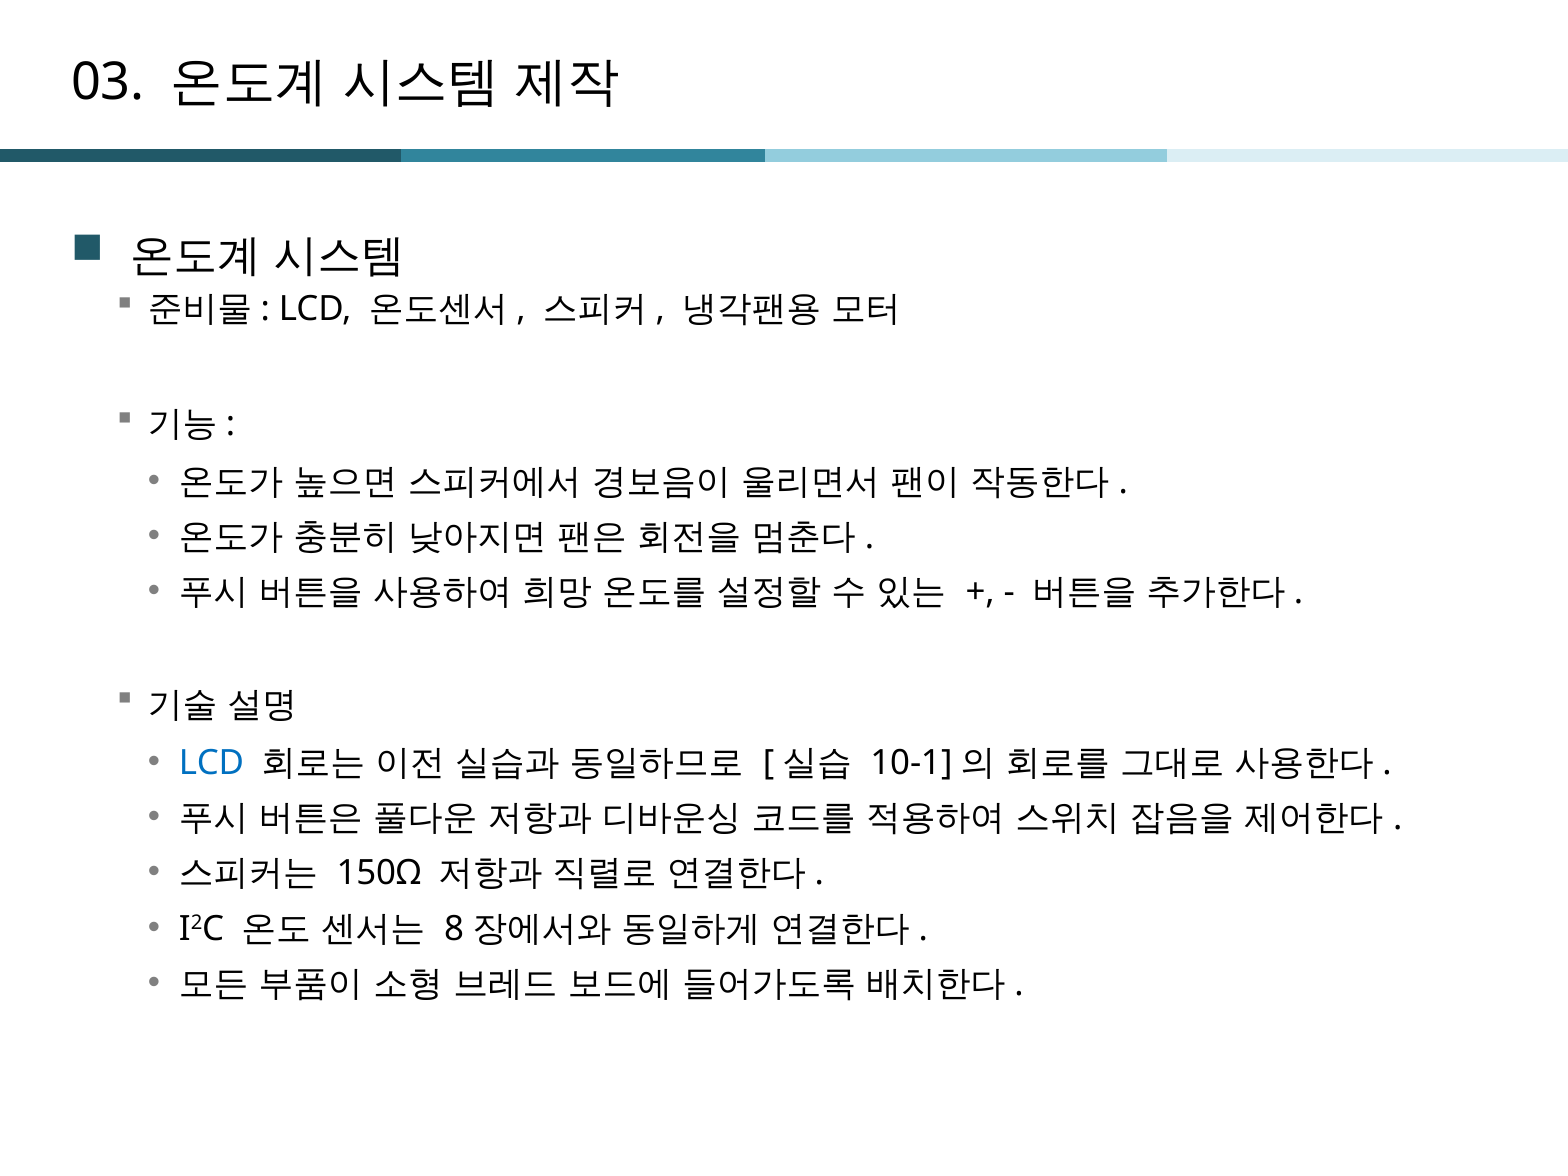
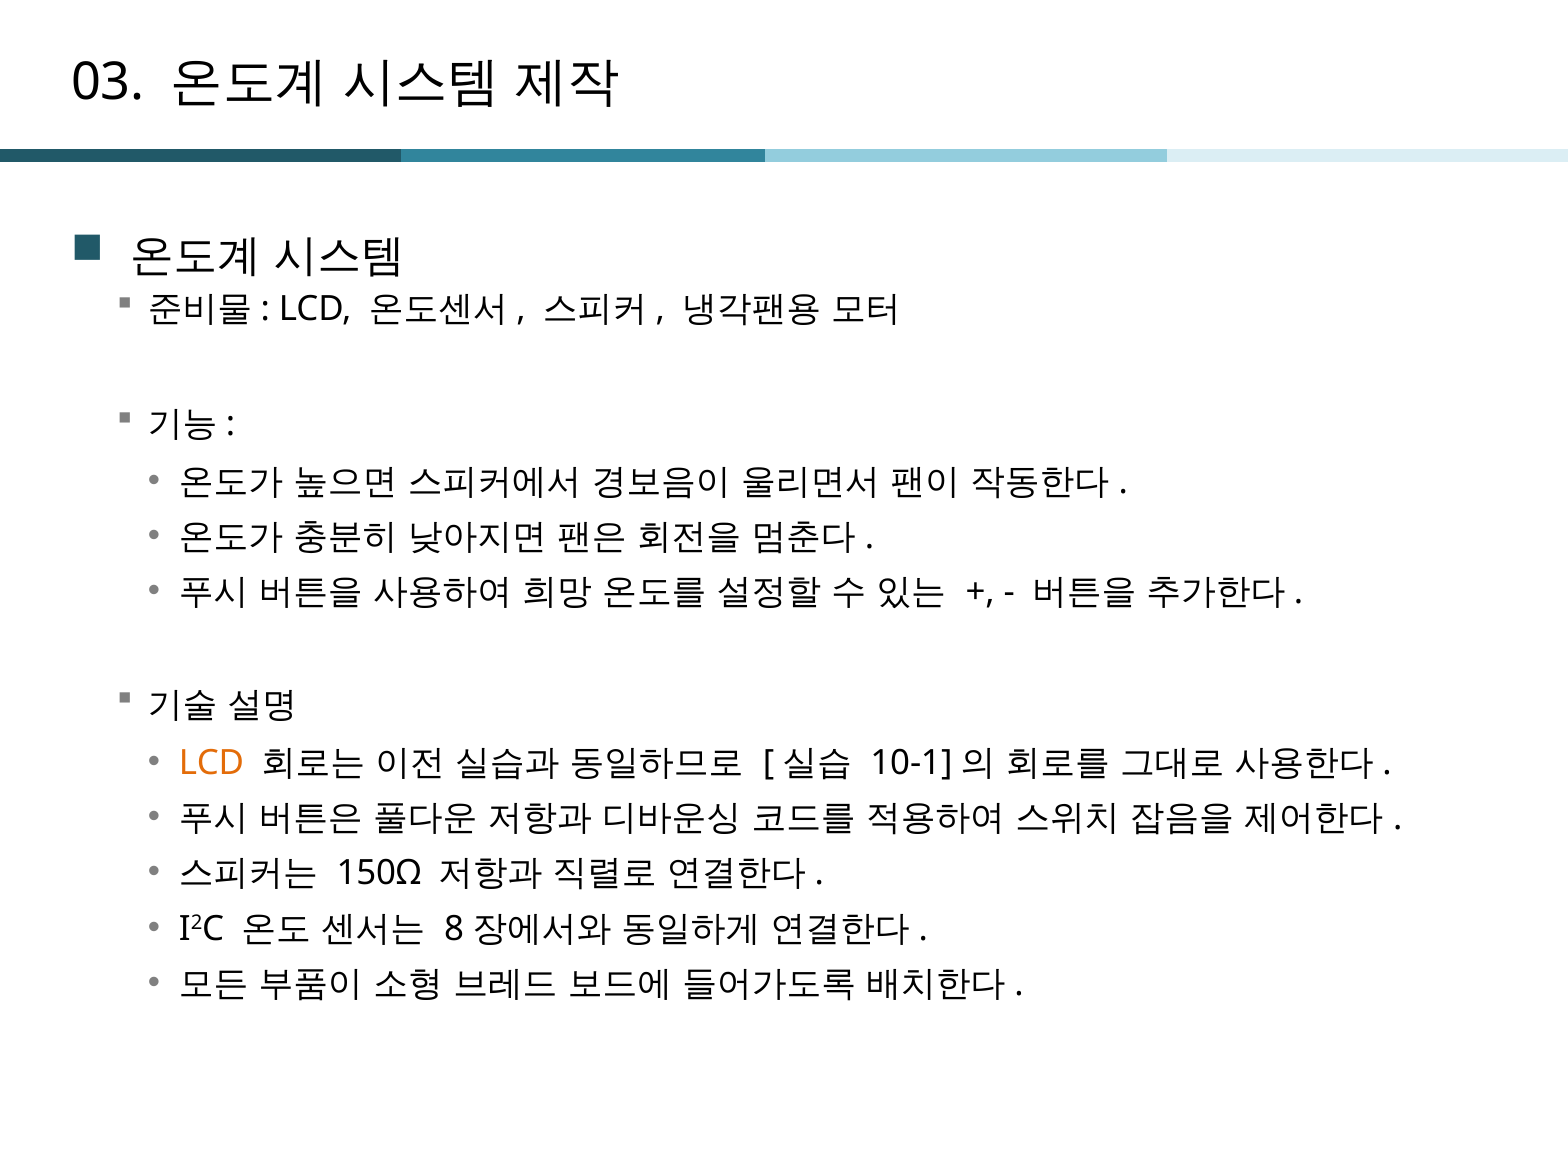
LCD at (212, 763) colour: blue -> orange
